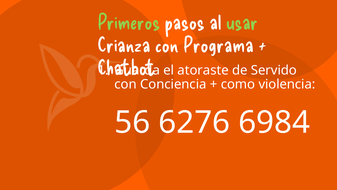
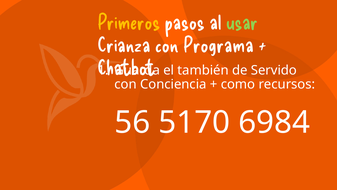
Primeros colour: light green -> yellow
atoraste: atoraste -> también
violencia: violencia -> recursos
6276: 6276 -> 5170
